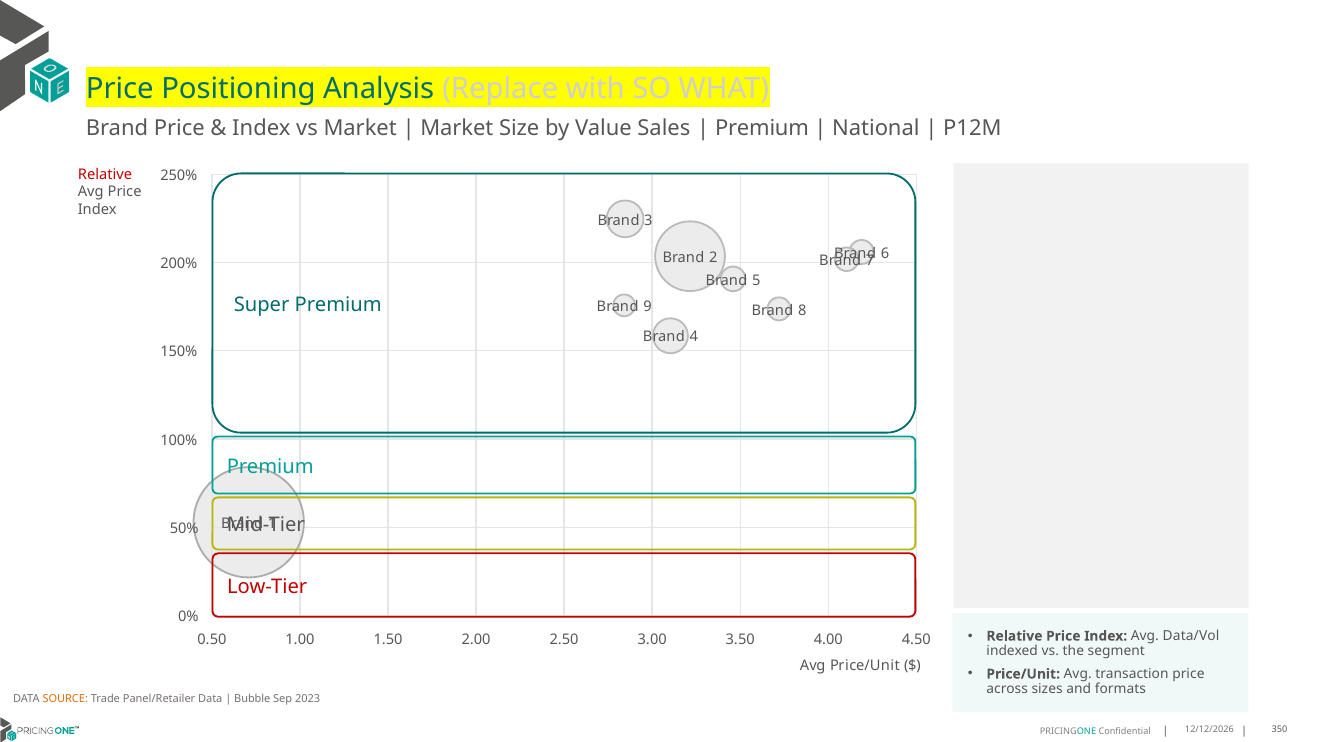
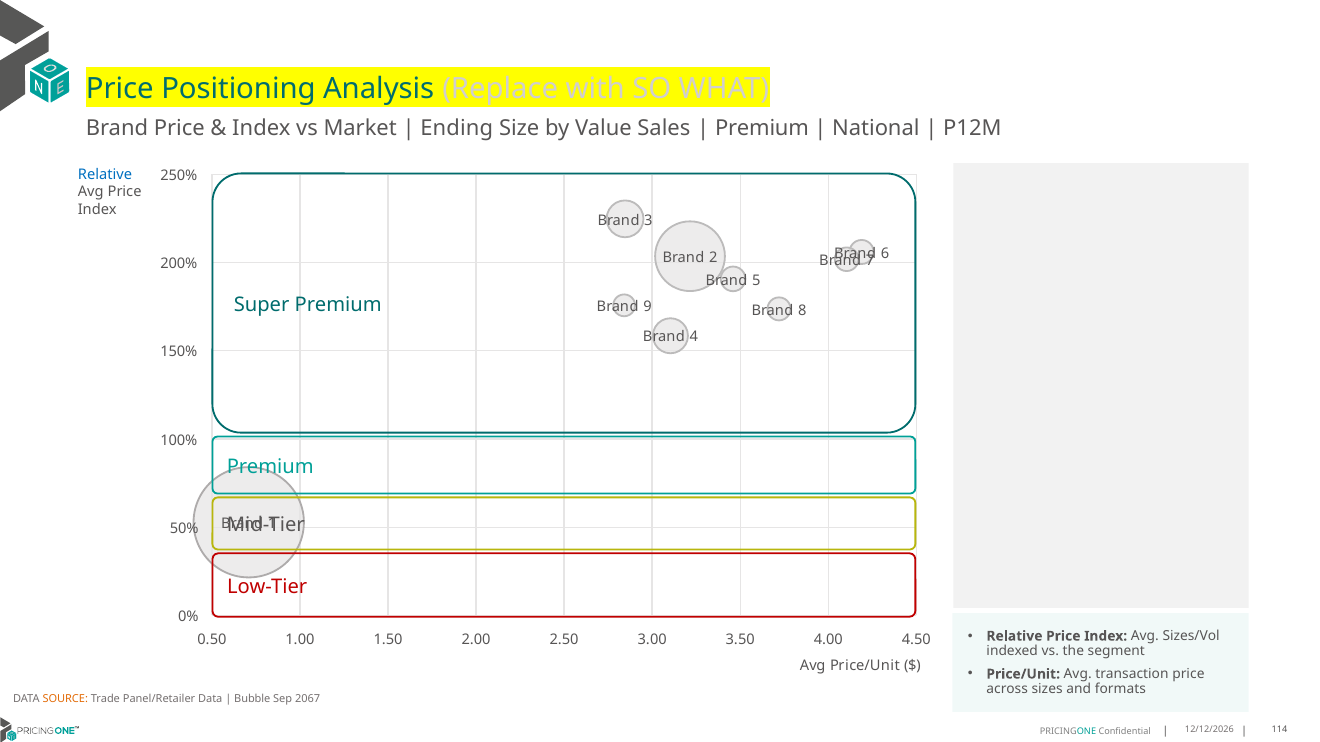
Market at (457, 129): Market -> Ending
Relative at (105, 175) colour: red -> blue
Data/Vol: Data/Vol -> Sizes/Vol
2023: 2023 -> 2067
350: 350 -> 114
